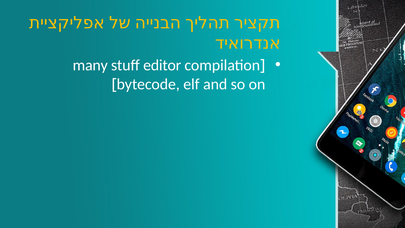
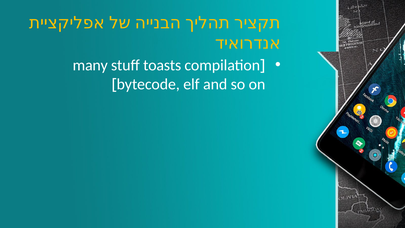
editor: editor -> toasts
